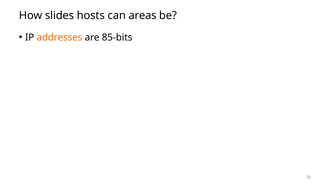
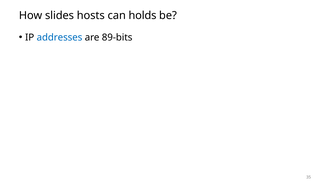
areas: areas -> holds
addresses colour: orange -> blue
85-bits: 85-bits -> 89-bits
